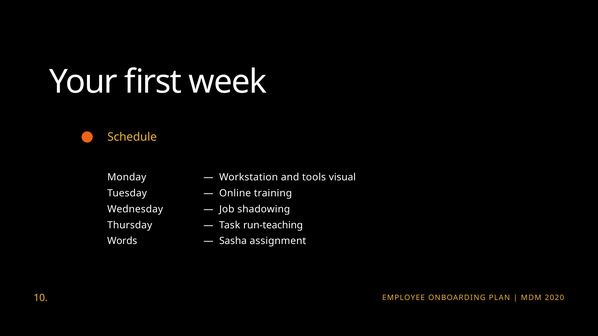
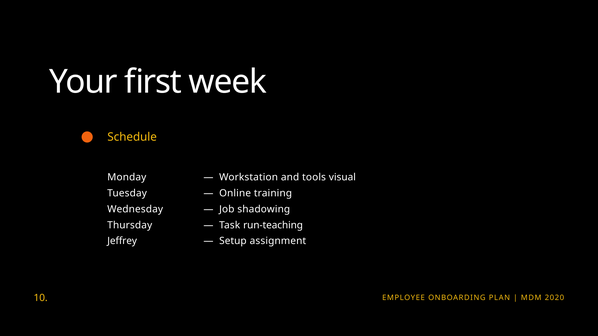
Words: Words -> Jeffrey
Sasha: Sasha -> Setup
